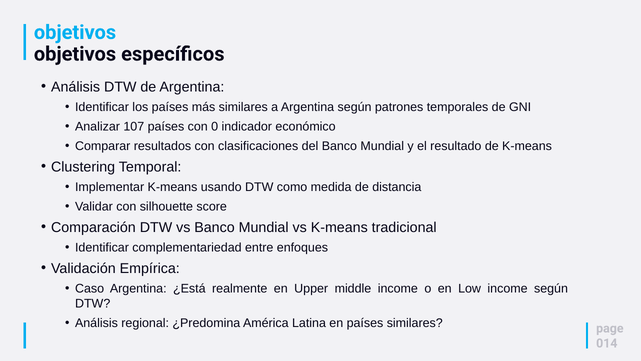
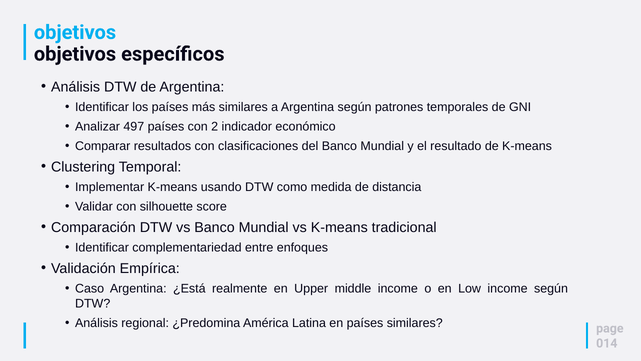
107: 107 -> 497
0: 0 -> 2
